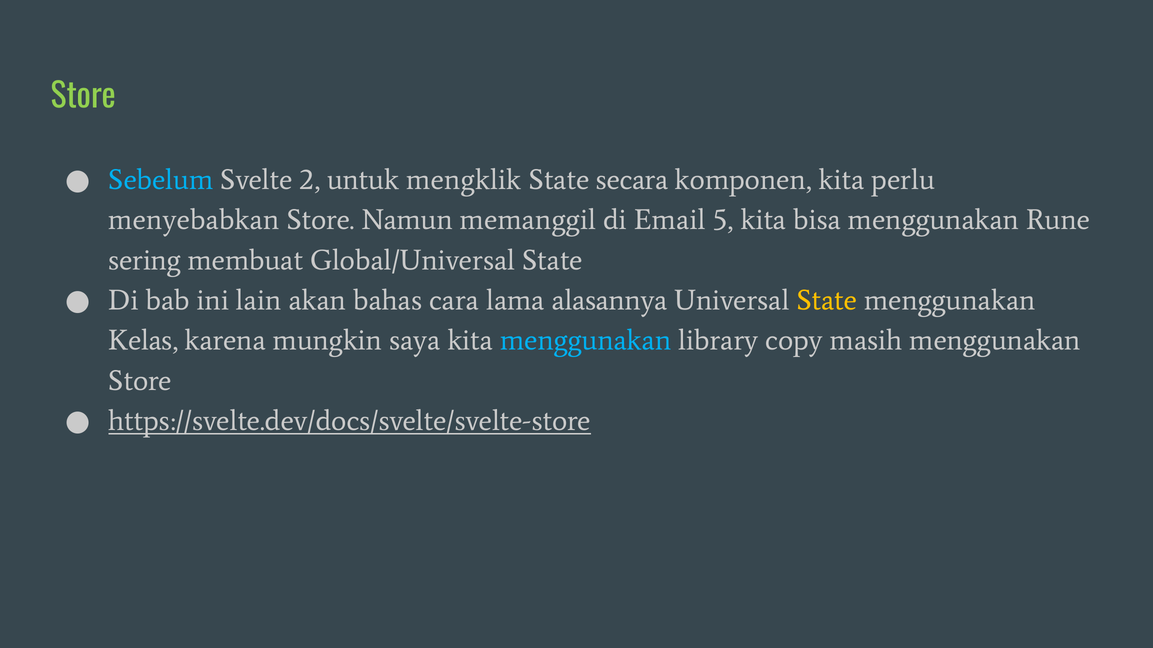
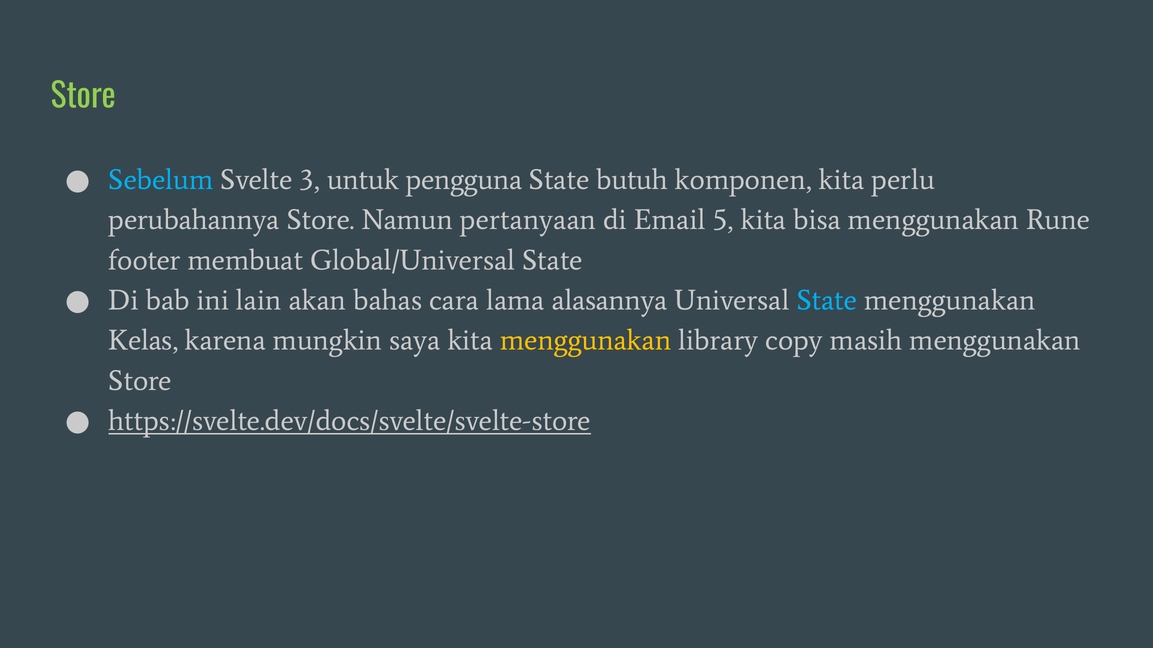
2: 2 -> 3
mengklik: mengklik -> pengguna
secara: secara -> butuh
menyebabkan: menyebabkan -> perubahannya
memanggil: memanggil -> pertanyaan
sering: sering -> footer
State at (827, 301) colour: yellow -> light blue
menggunakan at (586, 341) colour: light blue -> yellow
